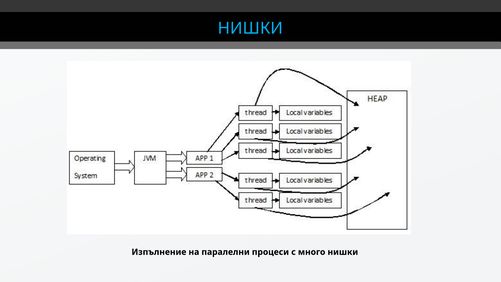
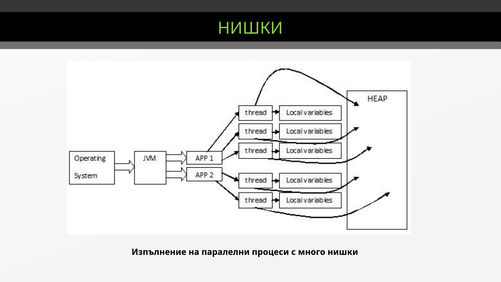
НИШКИ at (250, 28) colour: light blue -> light green
